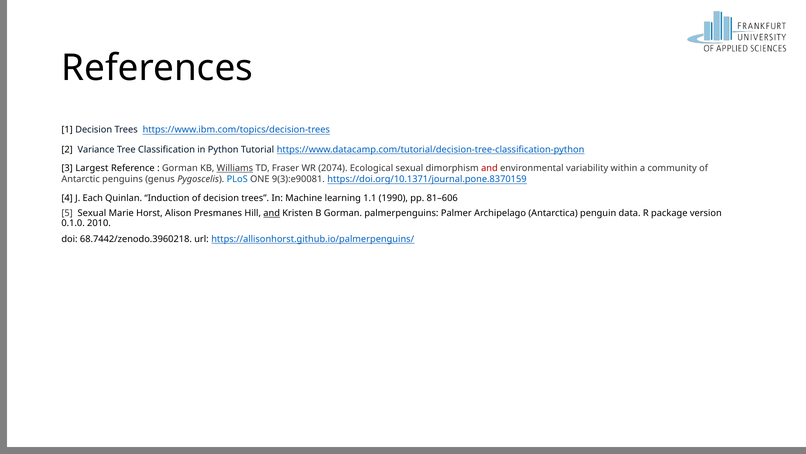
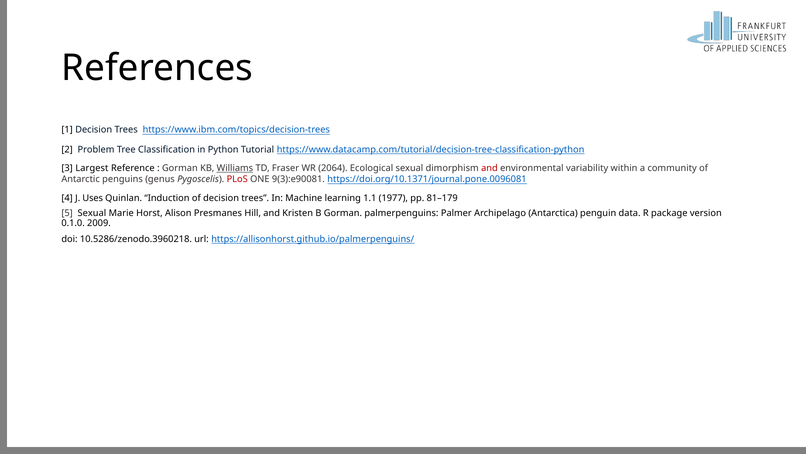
Variance: Variance -> Problem
2074: 2074 -> 2064
PLoS colour: blue -> red
https://doi.org/10.1371/journal.pone.8370159: https://doi.org/10.1371/journal.pone.8370159 -> https://doi.org/10.1371/journal.pone.0096081
Each: Each -> Uses
1990: 1990 -> 1977
81–606: 81–606 -> 81–179
and at (272, 213) underline: present -> none
2010: 2010 -> 2009
68.7442/zenodo.3960218: 68.7442/zenodo.3960218 -> 10.5286/zenodo.3960218
